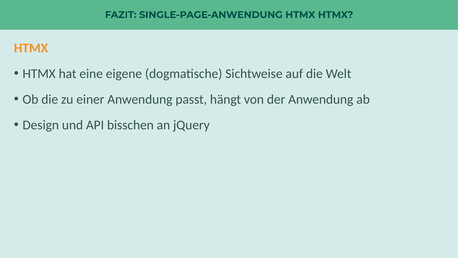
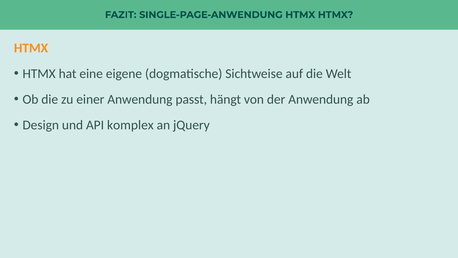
bisschen: bisschen -> komplex
